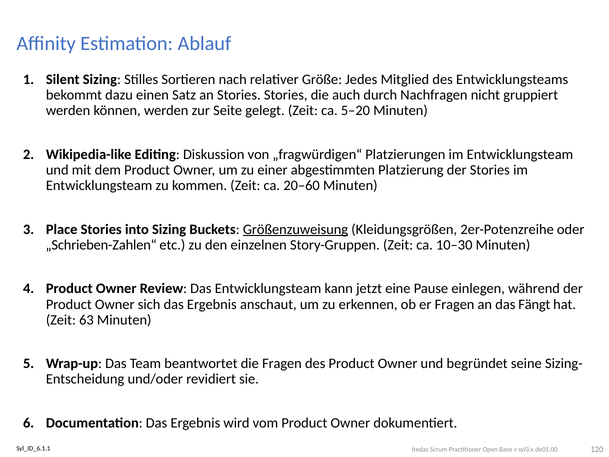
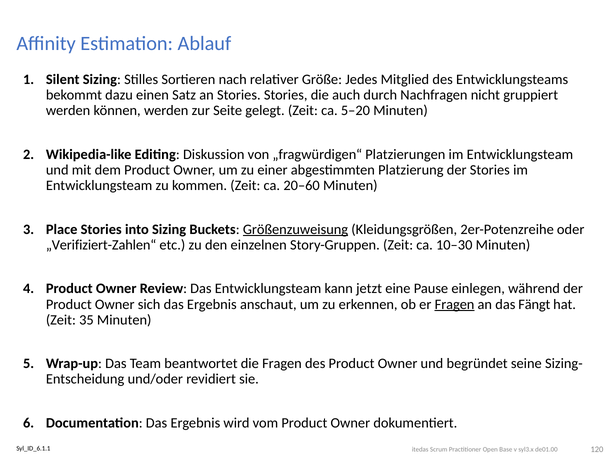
„Schrieben-Zahlen“: „Schrieben-Zahlen“ -> „Verifiziert-Zahlen“
Fragen at (455, 304) underline: none -> present
63: 63 -> 35
